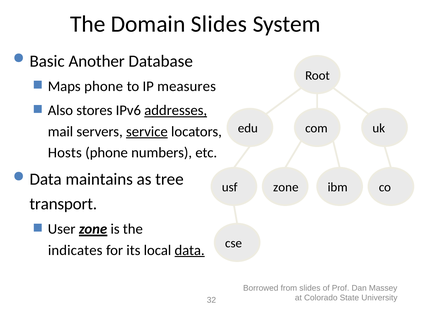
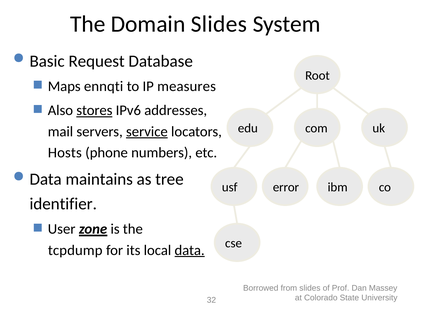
Another: Another -> Request
Maps phone: phone -> ennqti
stores underline: none -> present
addresses underline: present -> none
zone at (286, 187): zone -> error
transport: transport -> identifier
indicates: indicates -> tcpdump
